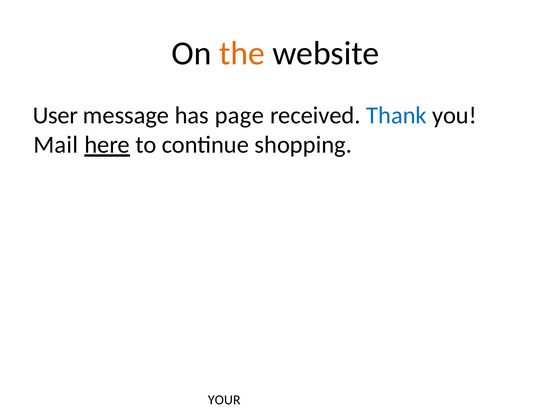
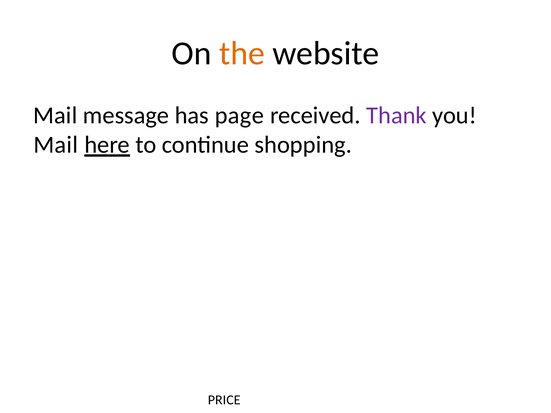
User at (55, 116): User -> Mail
Thank colour: blue -> purple
YOUR: YOUR -> PRICE
